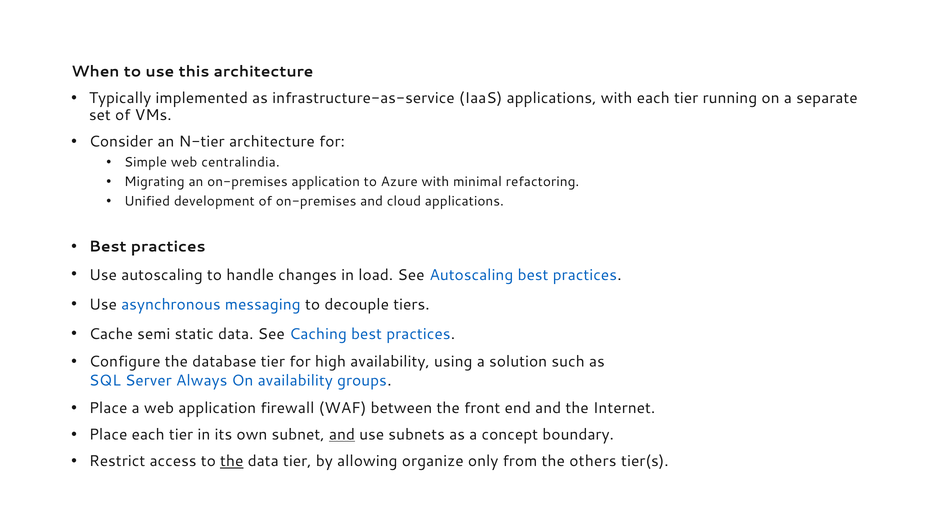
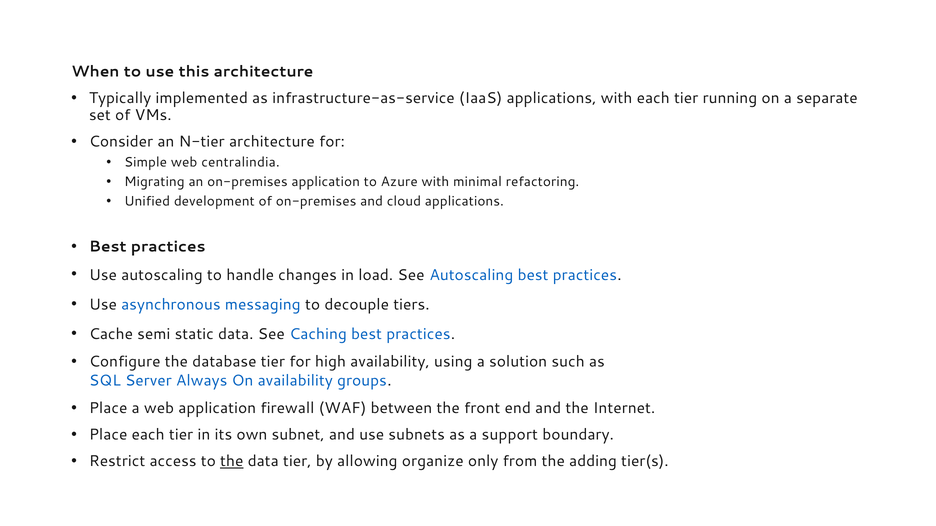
and at (342, 435) underline: present -> none
concept: concept -> support
others: others -> adding
